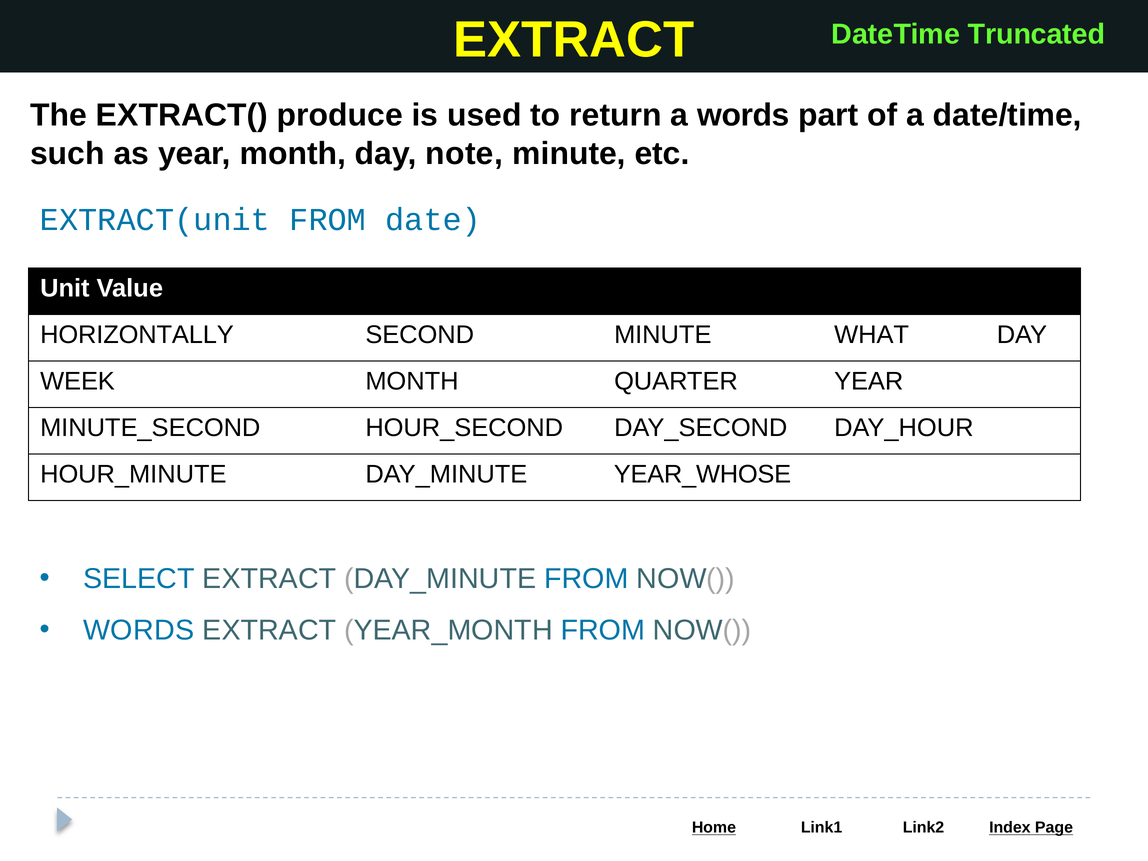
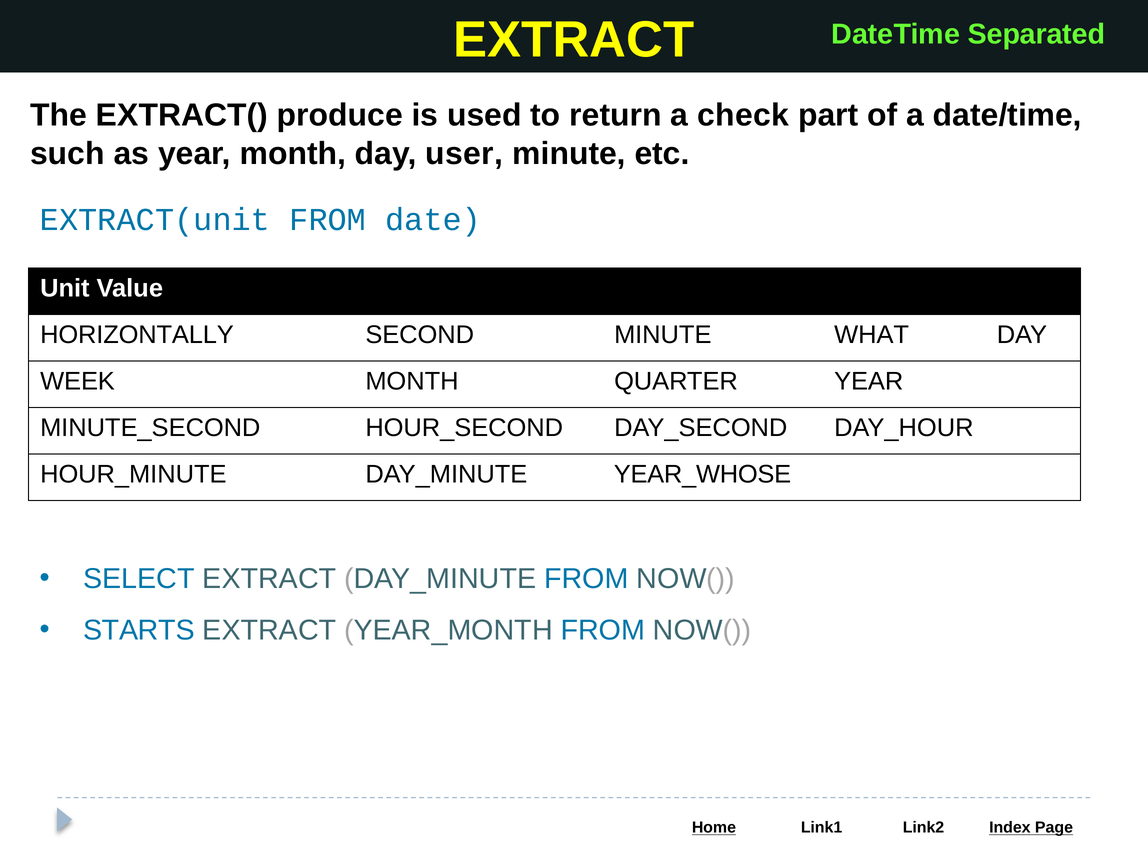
Truncated: Truncated -> Separated
a words: words -> check
note: note -> user
WORDS at (139, 630): WORDS -> STARTS
